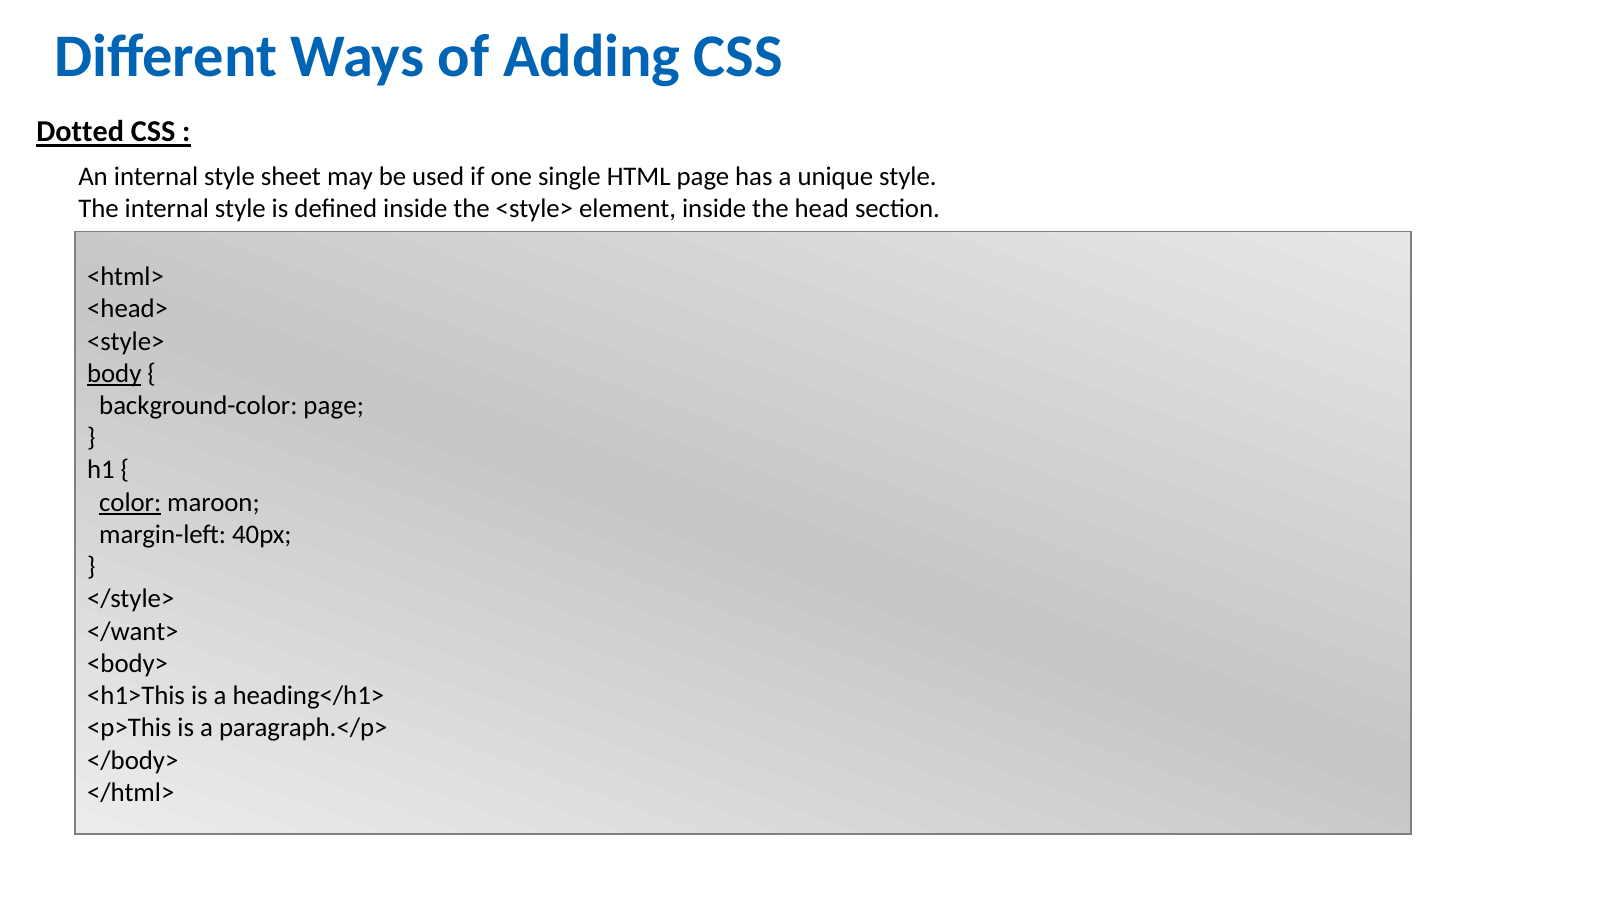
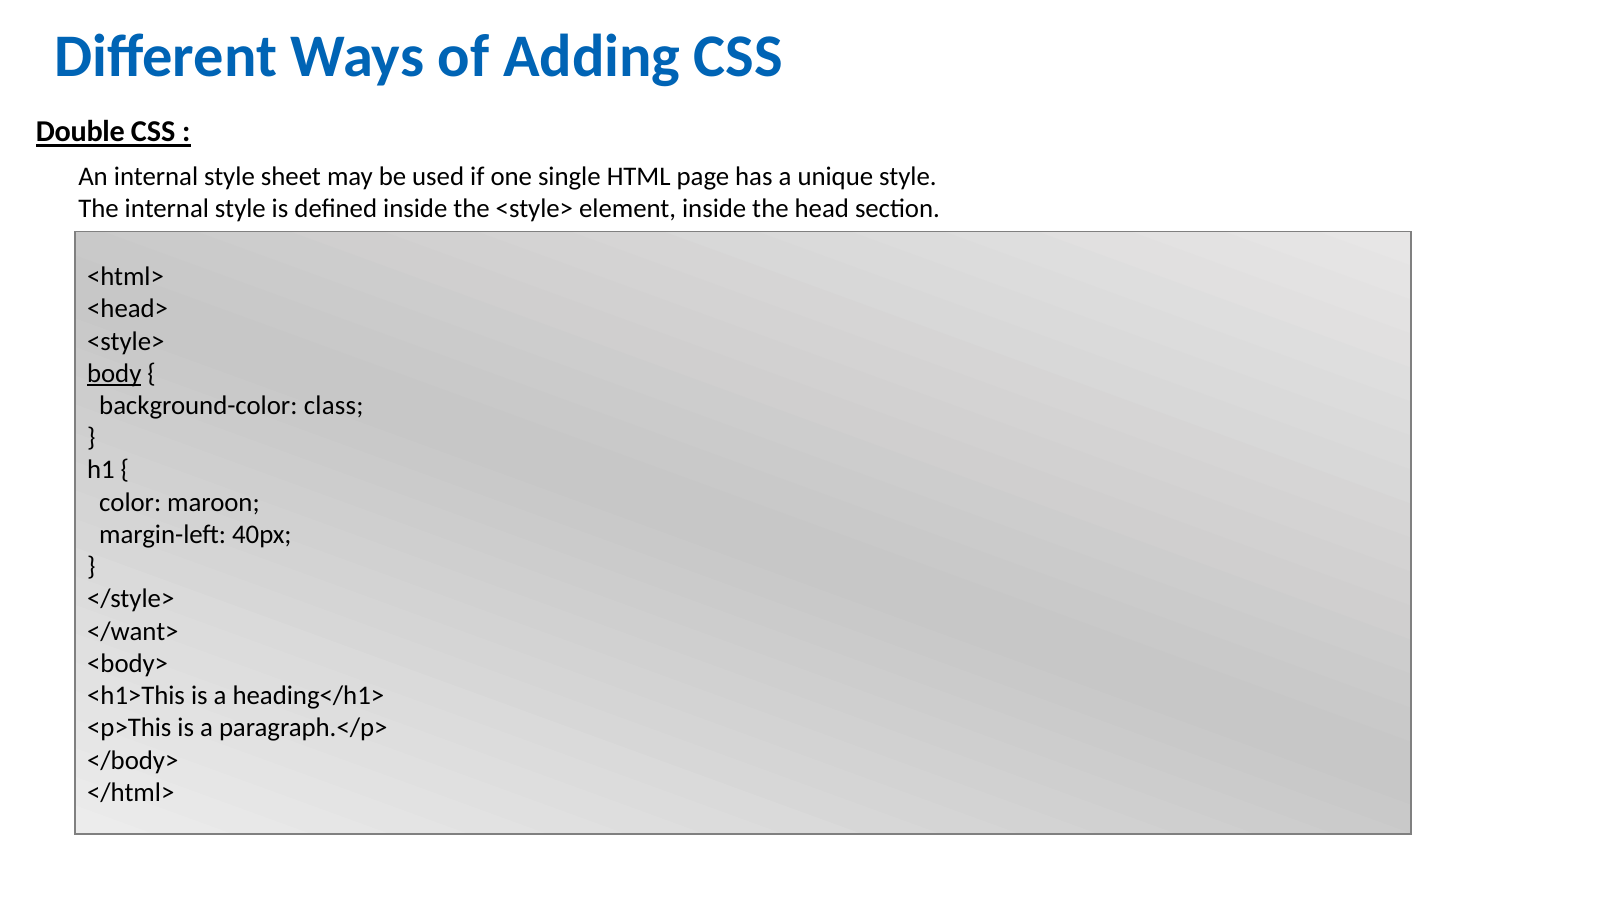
Dotted: Dotted -> Double
background-color page: page -> class
color underline: present -> none
